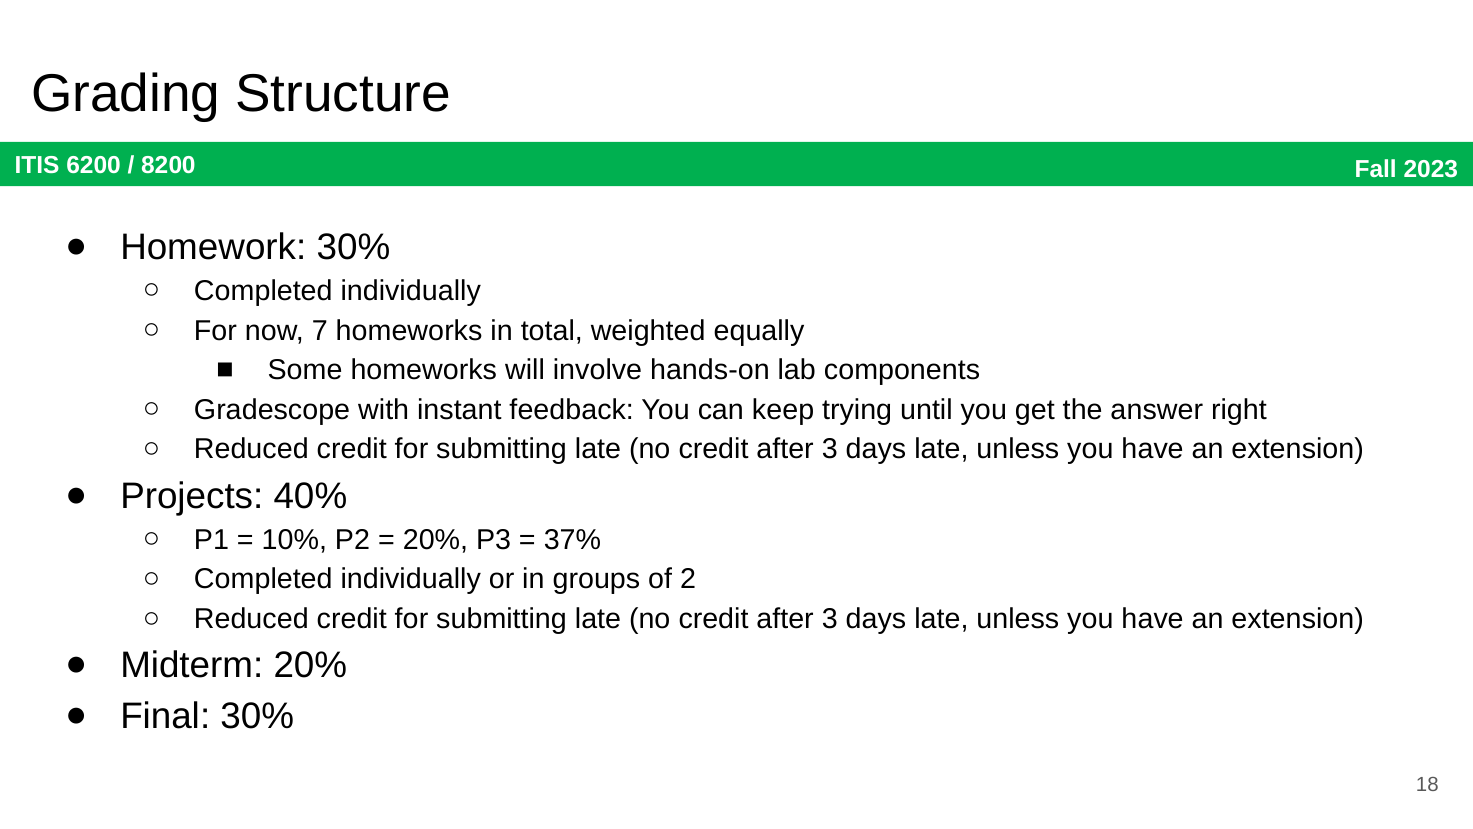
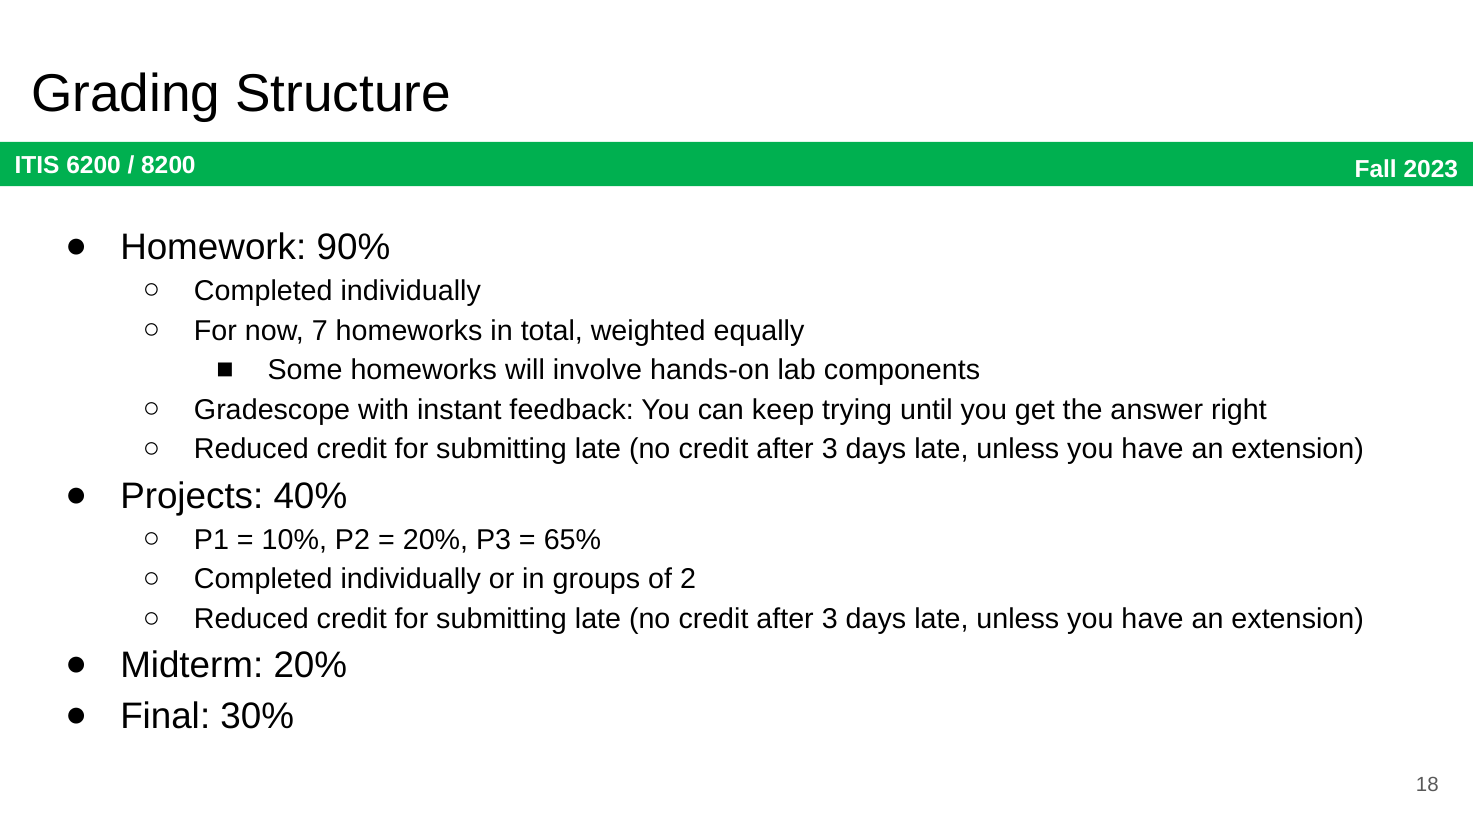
Homework 30%: 30% -> 90%
37%: 37% -> 65%
